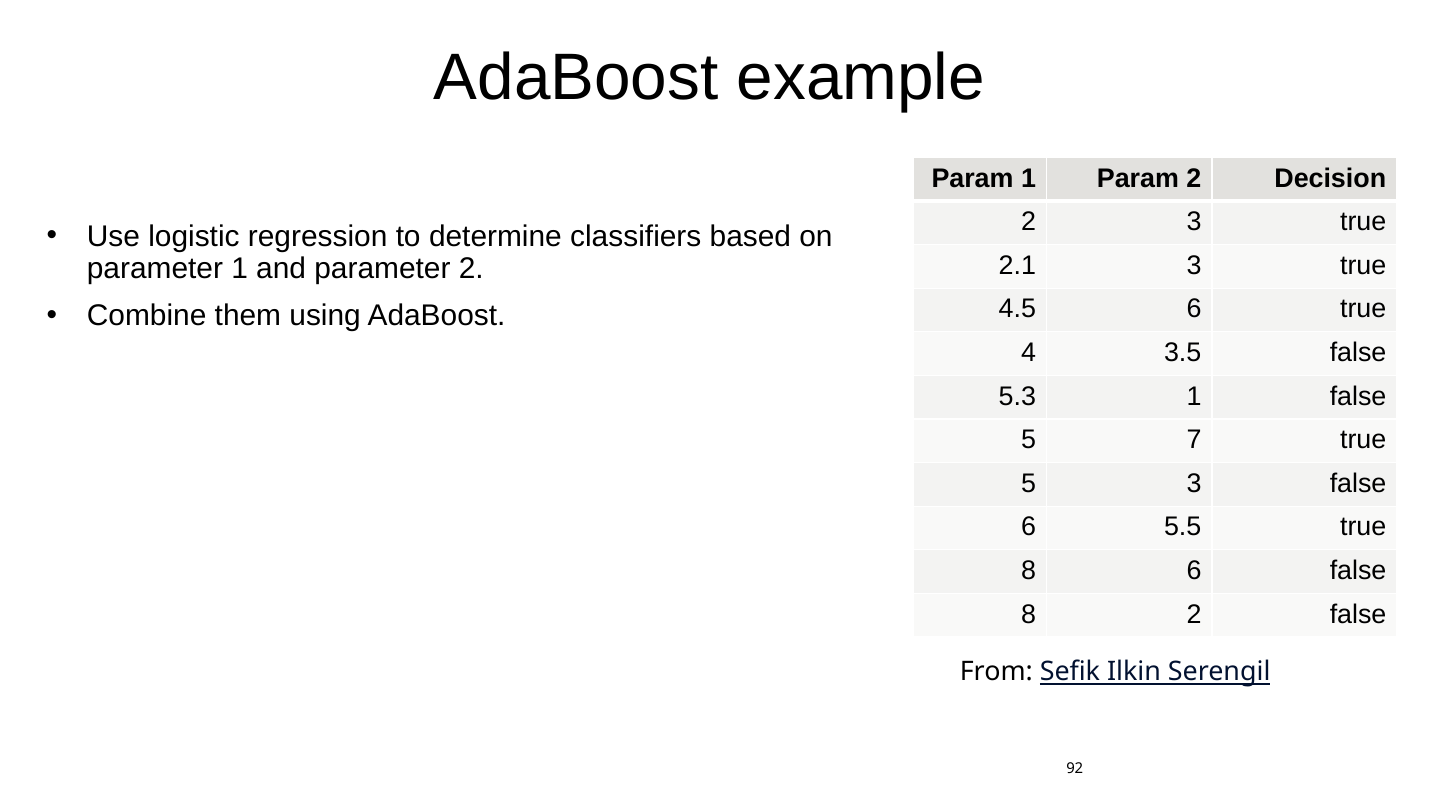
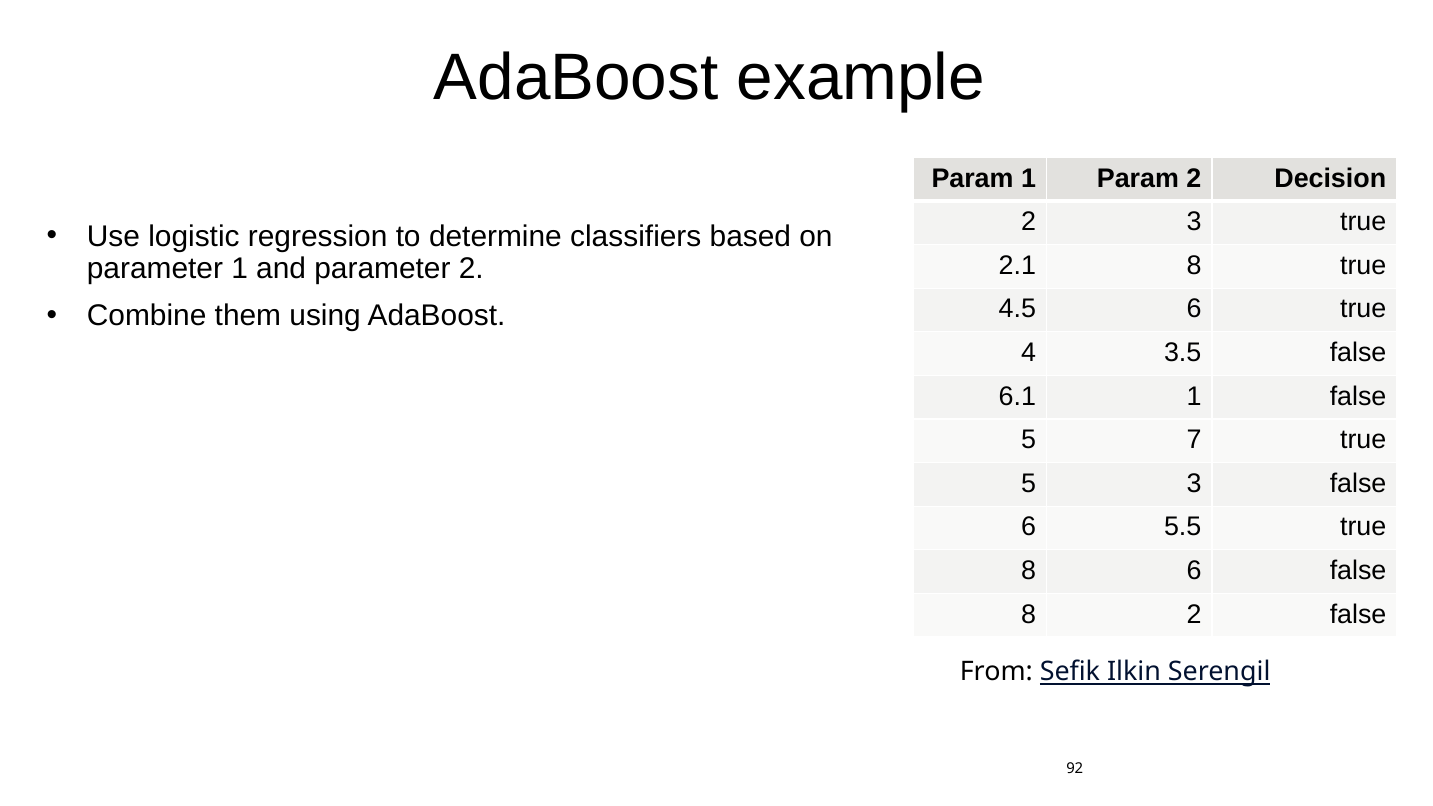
2.1 3: 3 -> 8
5.3: 5.3 -> 6.1
